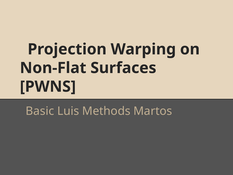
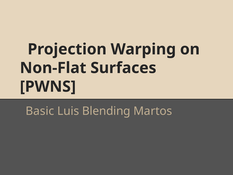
Methods: Methods -> Blending
